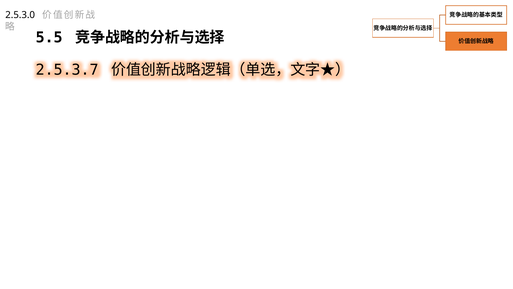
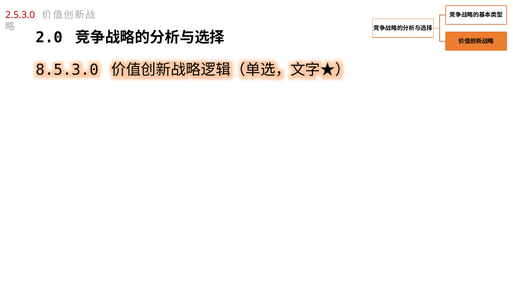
2.5.3.0 colour: black -> red
5.5: 5.5 -> 2.0
2.5.3.7: 2.5.3.7 -> 8.5.3.0
